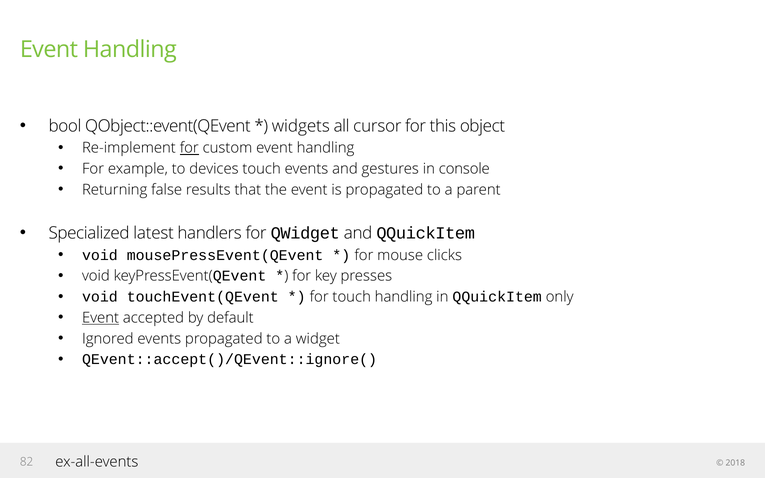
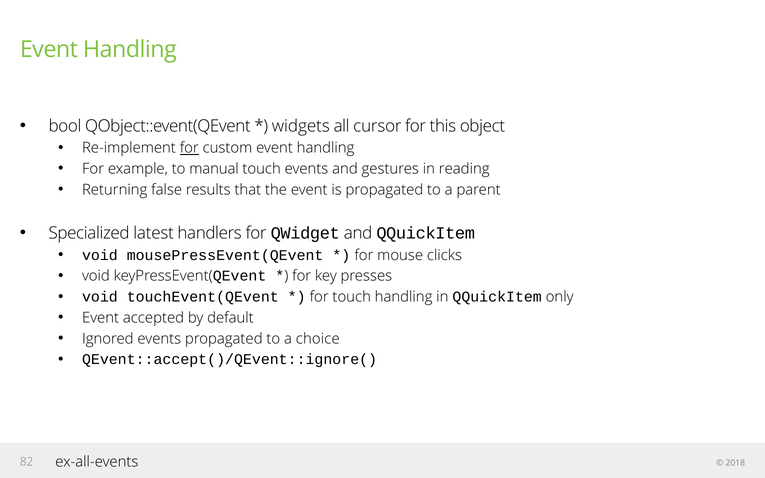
devices: devices -> manual
console: console -> reading
Event at (101, 318) underline: present -> none
widget: widget -> choice
